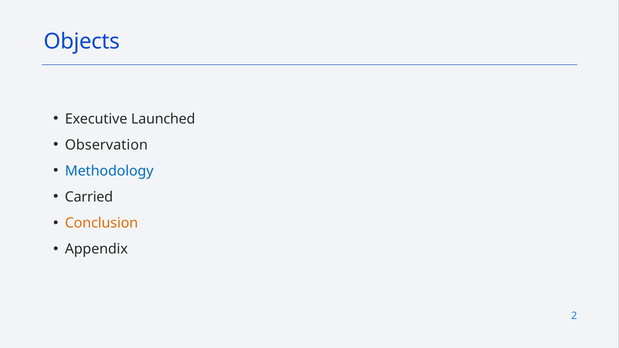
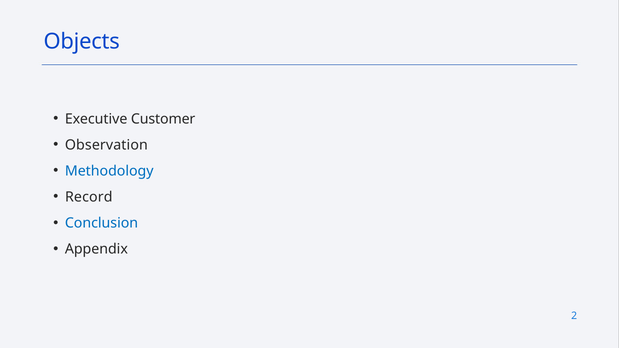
Launched: Launched -> Customer
Carried: Carried -> Record
Conclusion colour: orange -> blue
